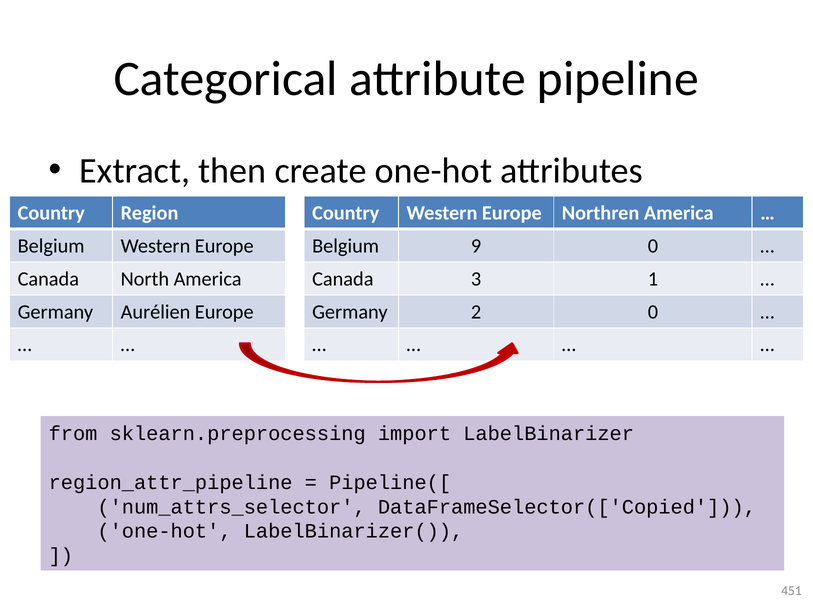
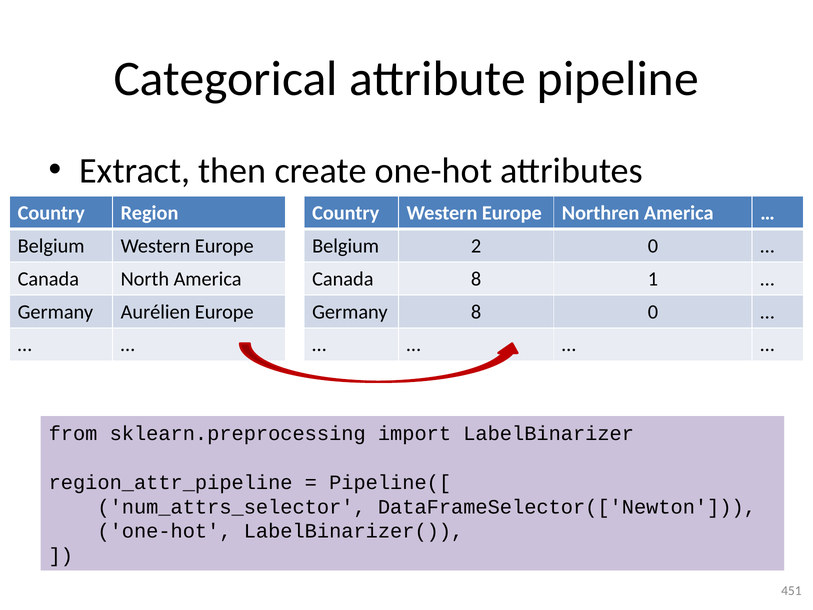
9: 9 -> 2
Canada 3: 3 -> 8
Germany 2: 2 -> 8
DataFrameSelector(['Copied: DataFrameSelector(['Copied -> DataFrameSelector(['Newton
